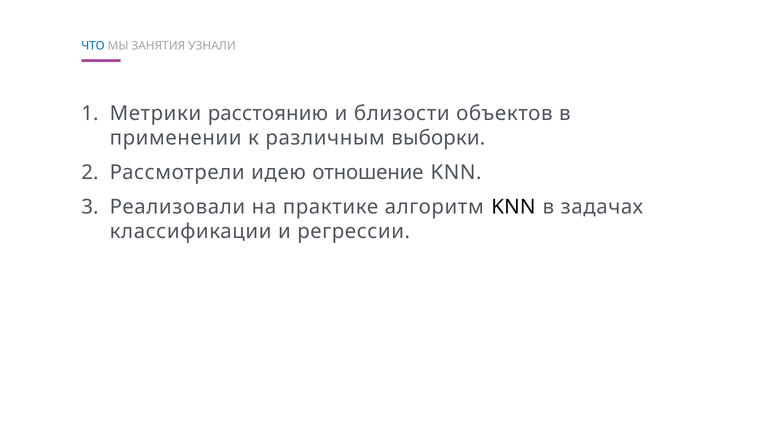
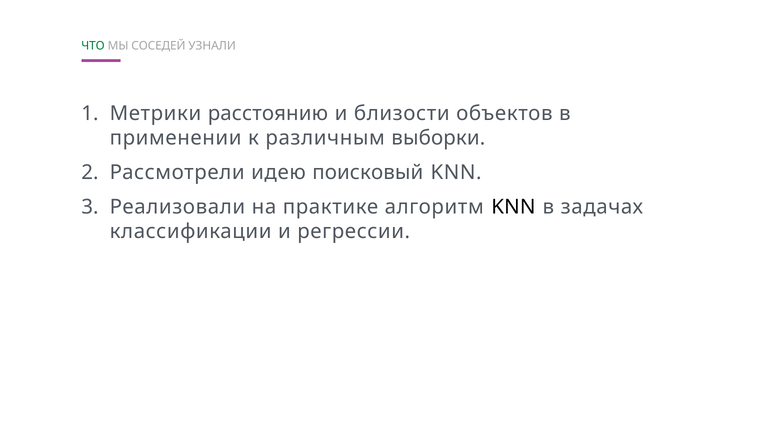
ЧТО colour: blue -> green
ЗАНЯТИЯ: ЗАНЯТИЯ -> СОСЕДЕЙ
отношение: отношение -> поисковый
